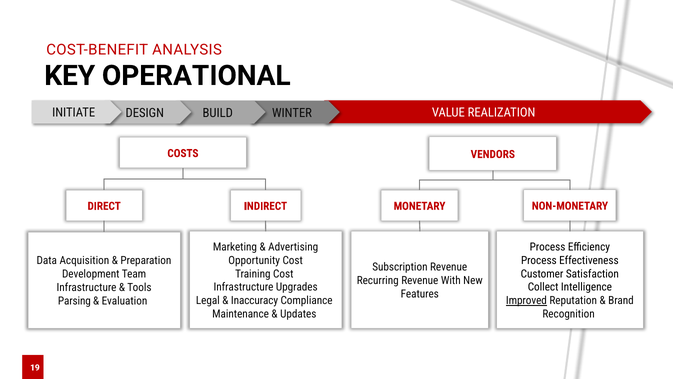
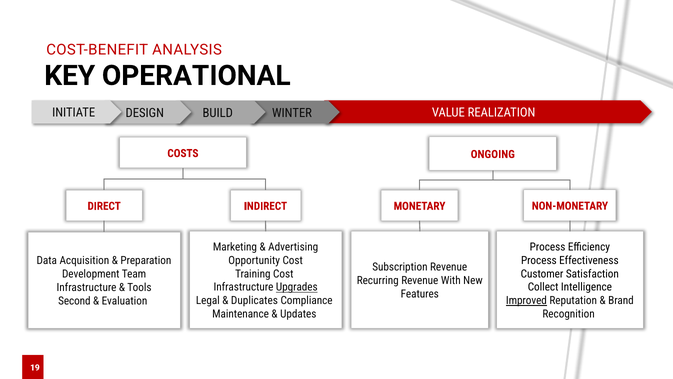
VENDORS: VENDORS -> ONGOING
Upgrades underline: none -> present
Inaccuracy: Inaccuracy -> Duplicates
Parsing: Parsing -> Second
